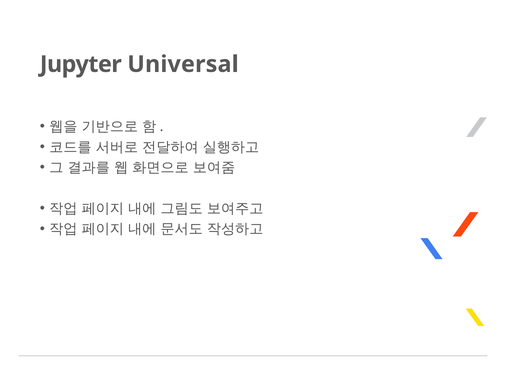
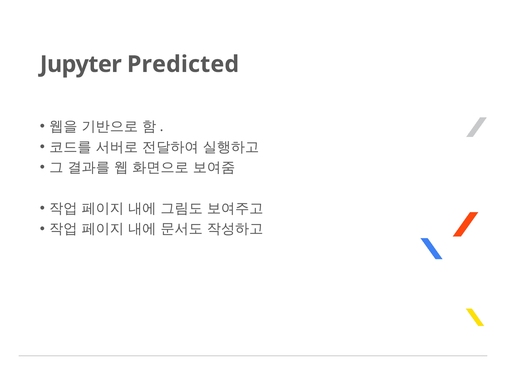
Universal: Universal -> Predicted
